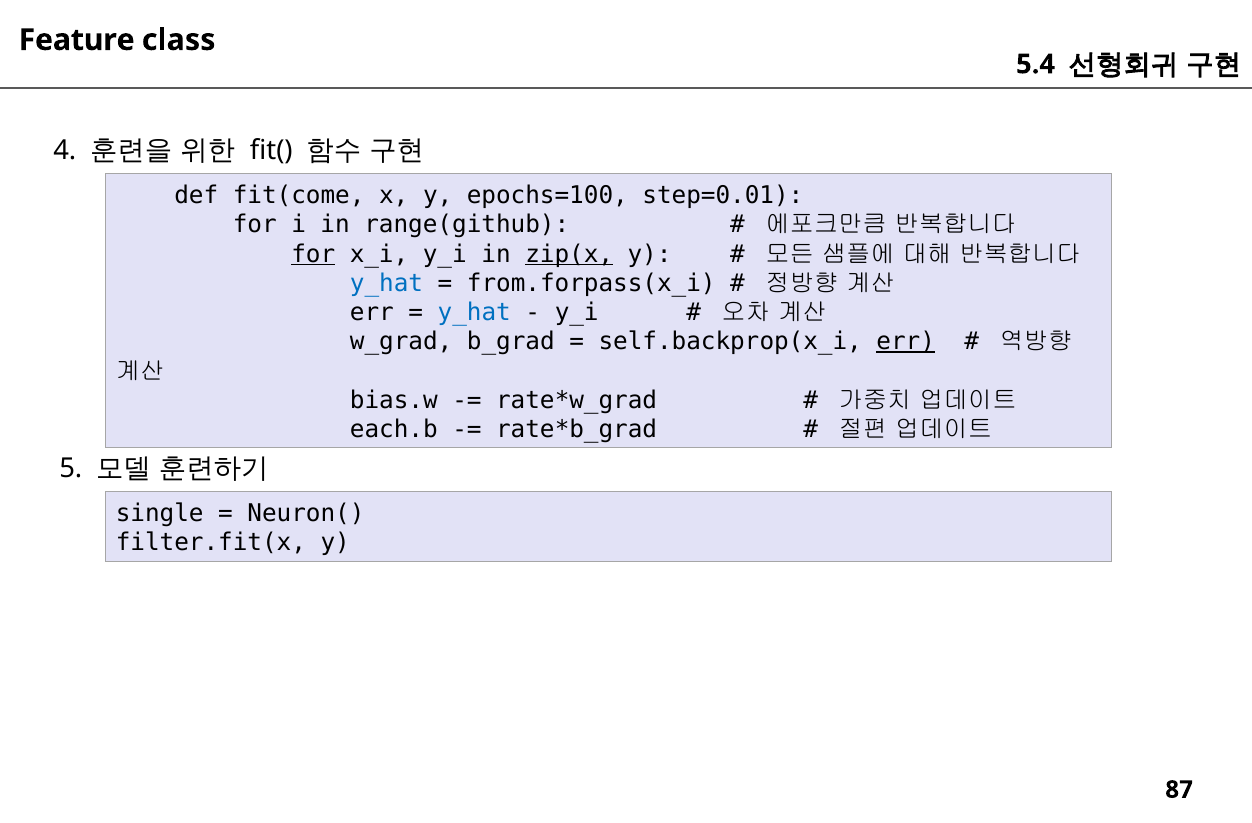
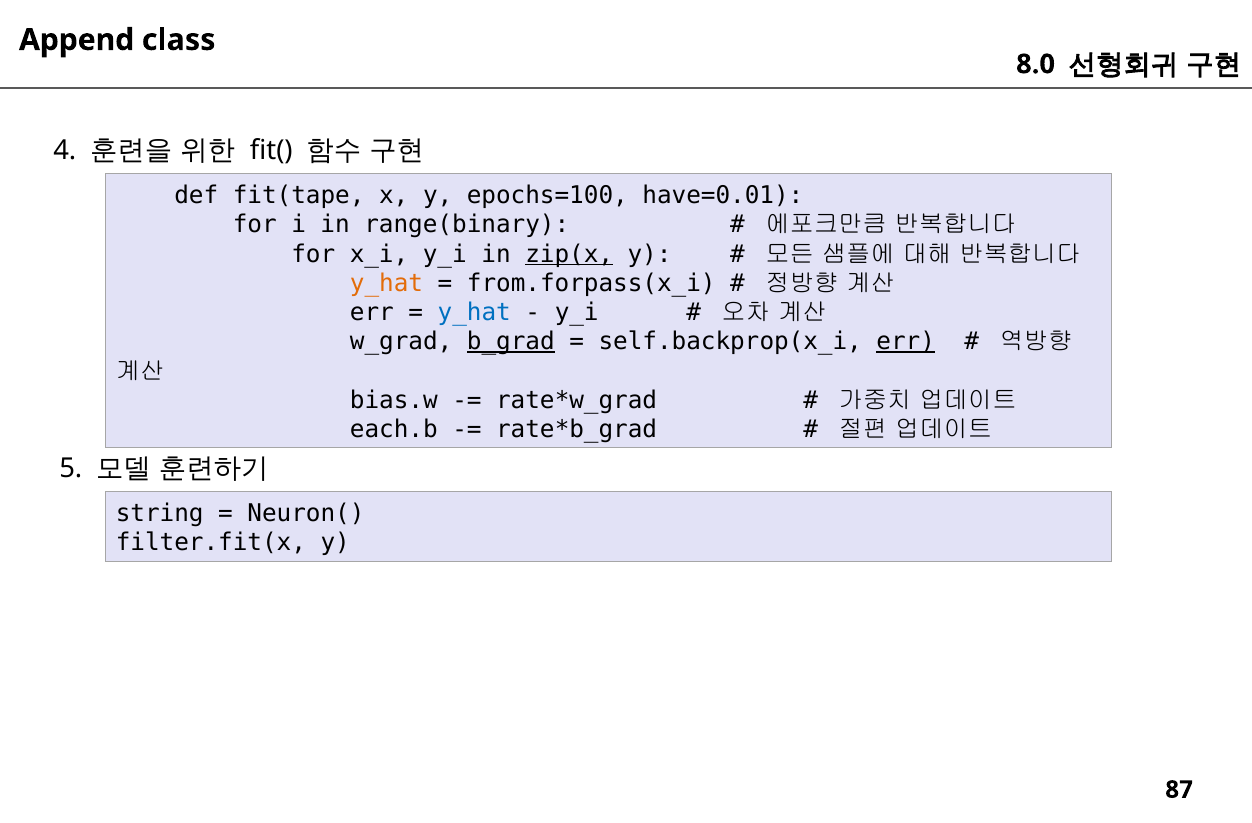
Feature: Feature -> Append
5.4: 5.4 -> 8.0
fit(come: fit(come -> fit(tape
step=0.01: step=0.01 -> have=0.01
range(github: range(github -> range(binary
for at (313, 254) underline: present -> none
y_hat at (387, 283) colour: blue -> orange
b_grad underline: none -> present
single: single -> string
